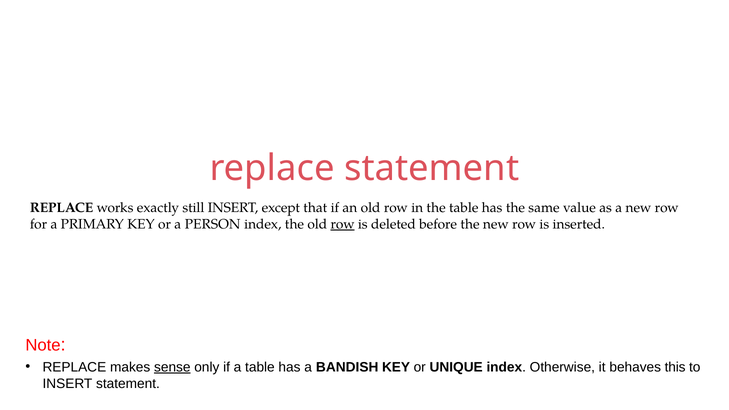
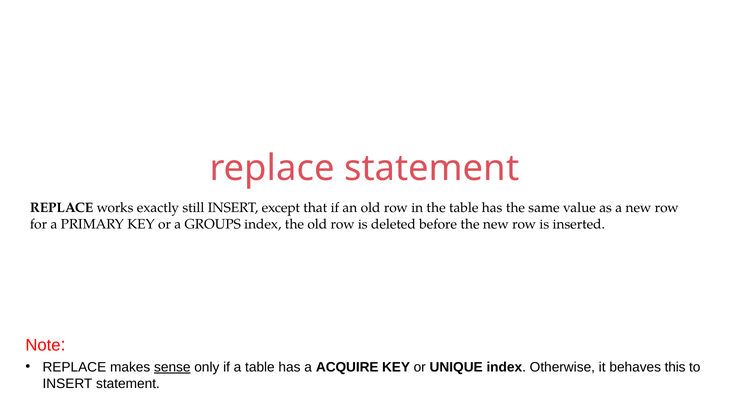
PERSON: PERSON -> GROUPS
row at (343, 224) underline: present -> none
BANDISH: BANDISH -> ACQUIRE
